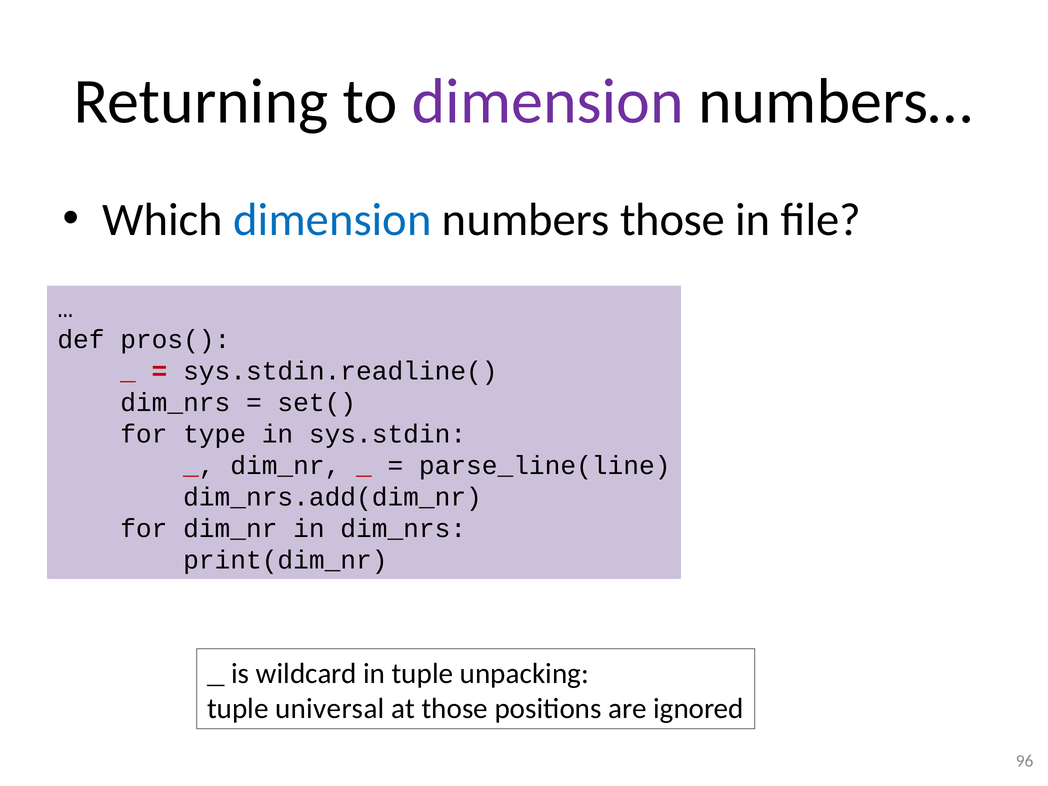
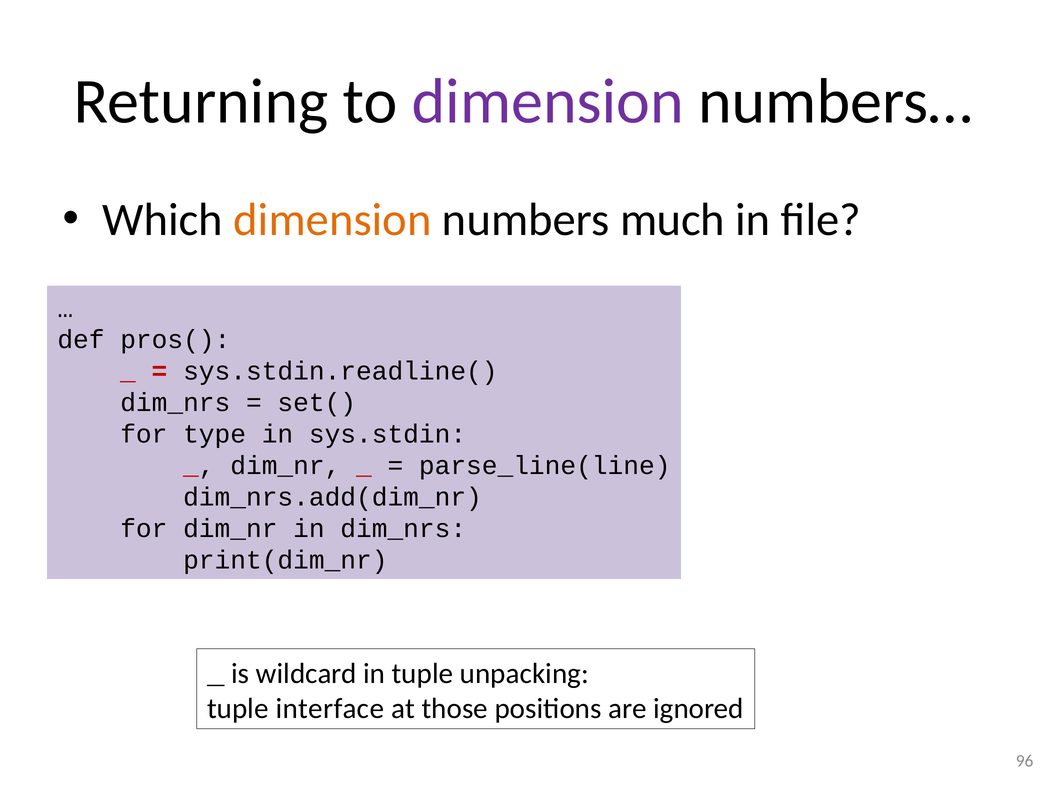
dimension at (332, 220) colour: blue -> orange
numbers those: those -> much
universal: universal -> interface
